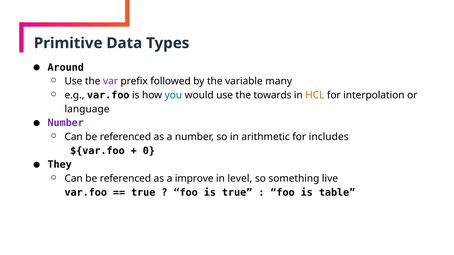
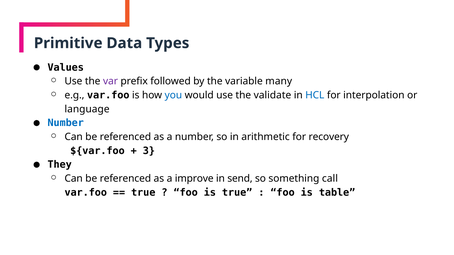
Around: Around -> Values
towards: towards -> validate
HCL colour: orange -> blue
Number at (66, 123) colour: purple -> blue
includes: includes -> recovery
0: 0 -> 3
level: level -> send
live: live -> call
